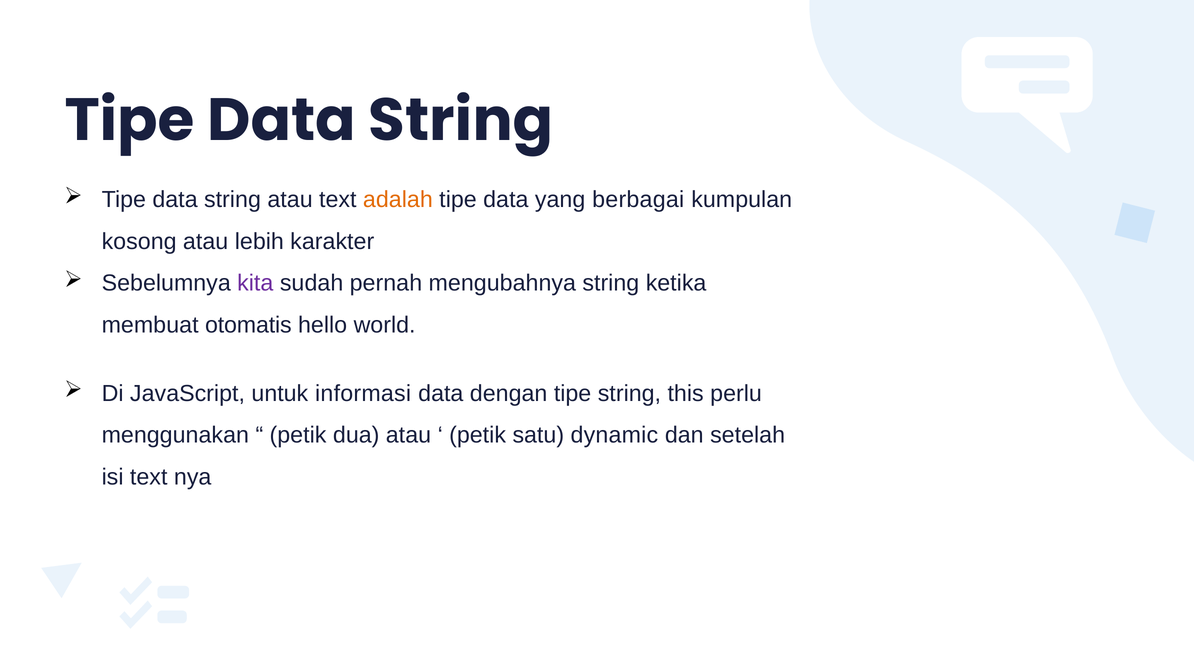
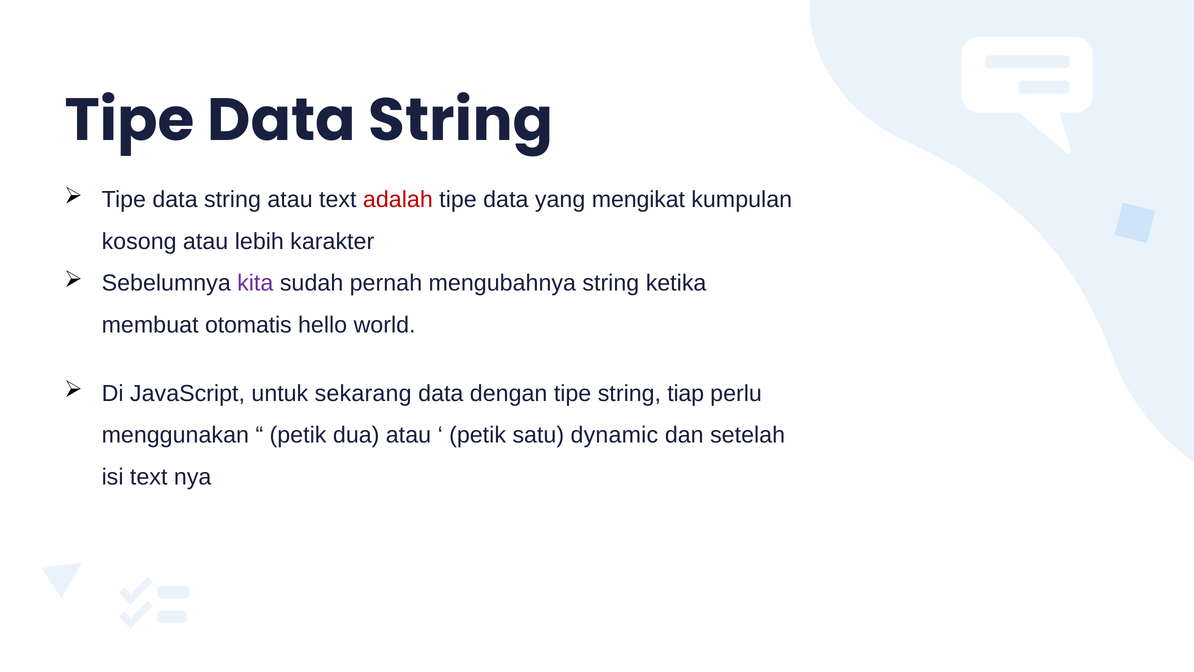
adalah colour: orange -> red
berbagai: berbagai -> mengikat
informasi: informasi -> sekarang
this: this -> tiap
